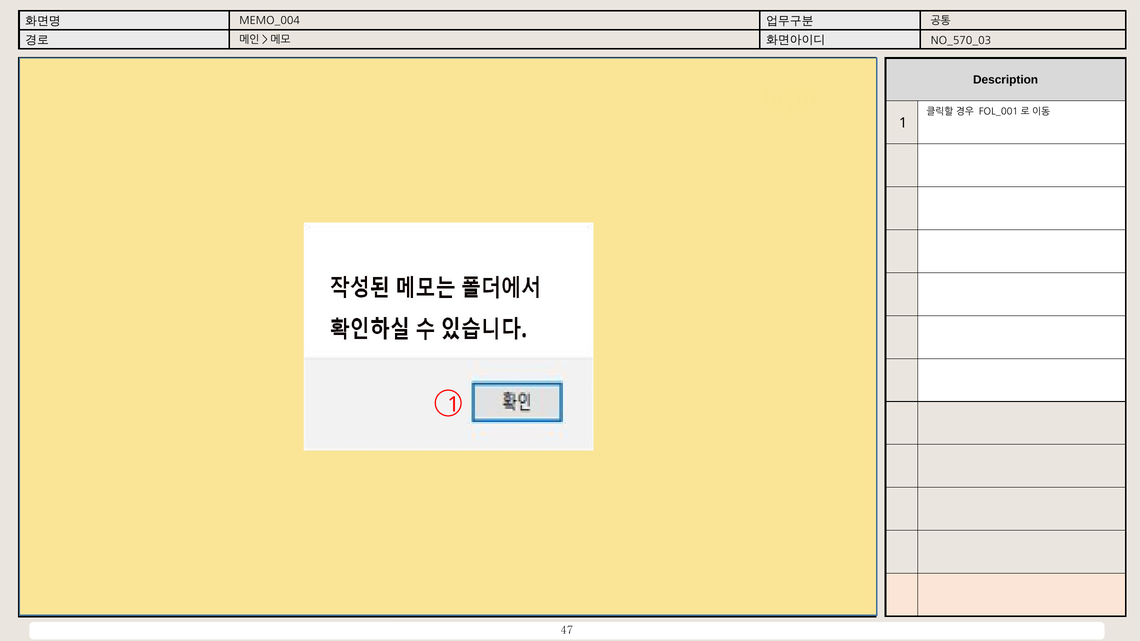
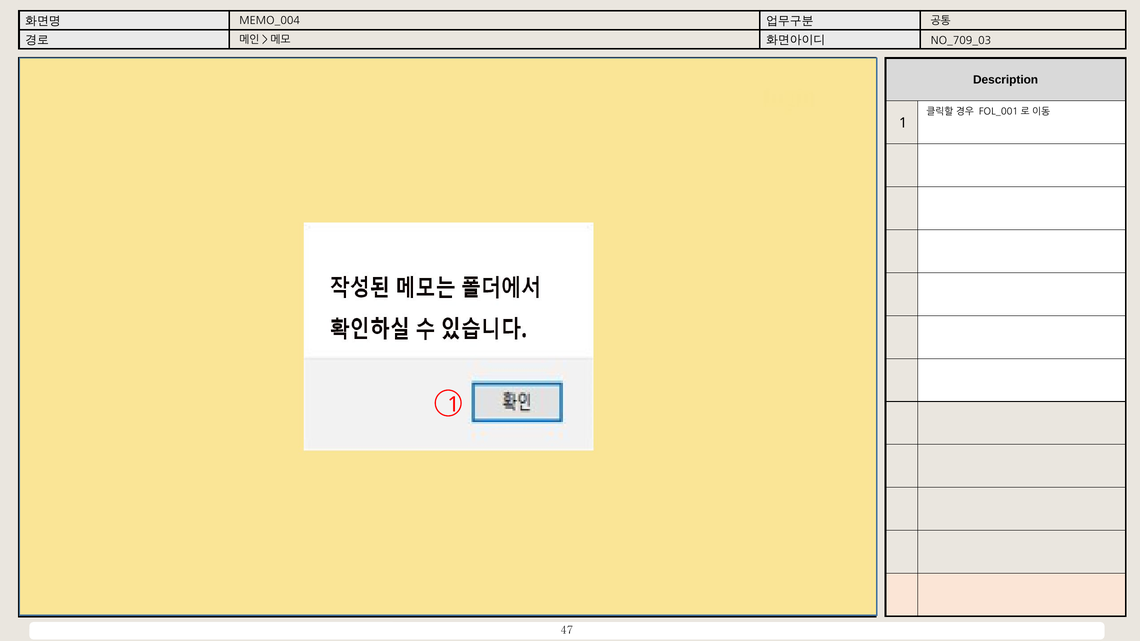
NO_570_03: NO_570_03 -> NO_709_03
